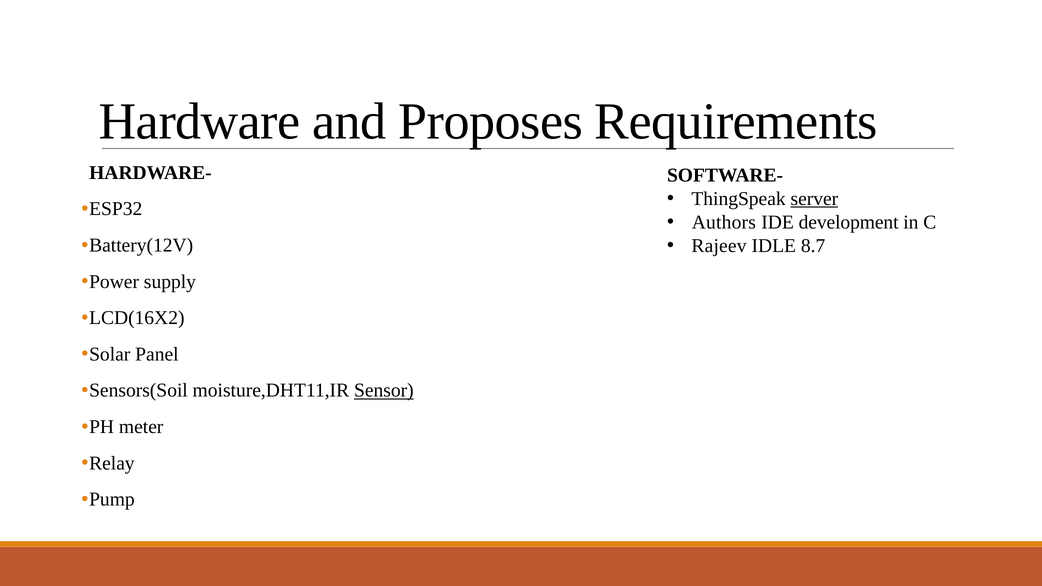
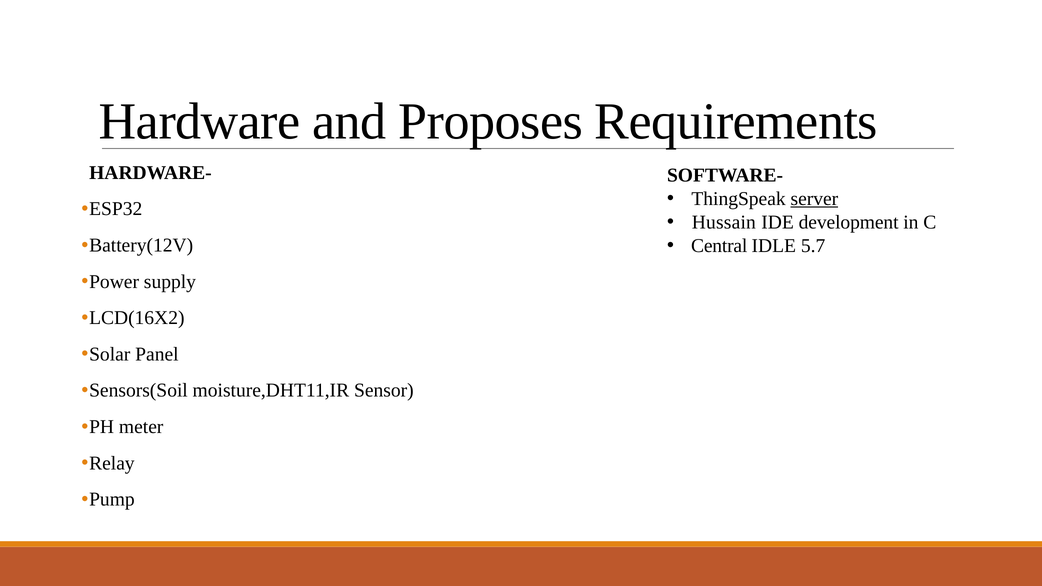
Authors: Authors -> Hussain
Rajeev: Rajeev -> Central
8.7: 8.7 -> 5.7
Sensor underline: present -> none
